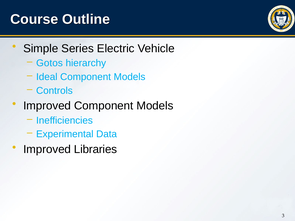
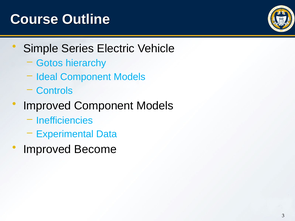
Libraries: Libraries -> Become
